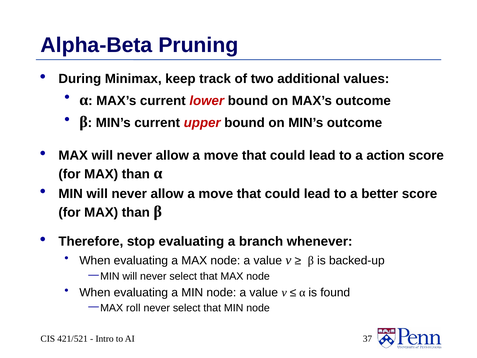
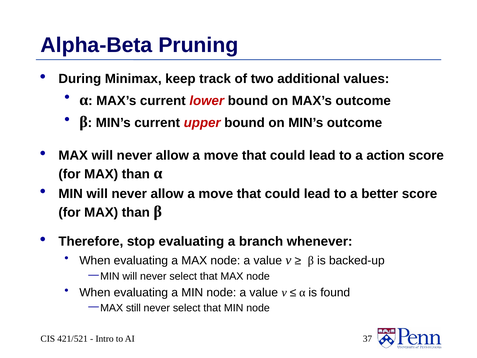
roll: roll -> still
